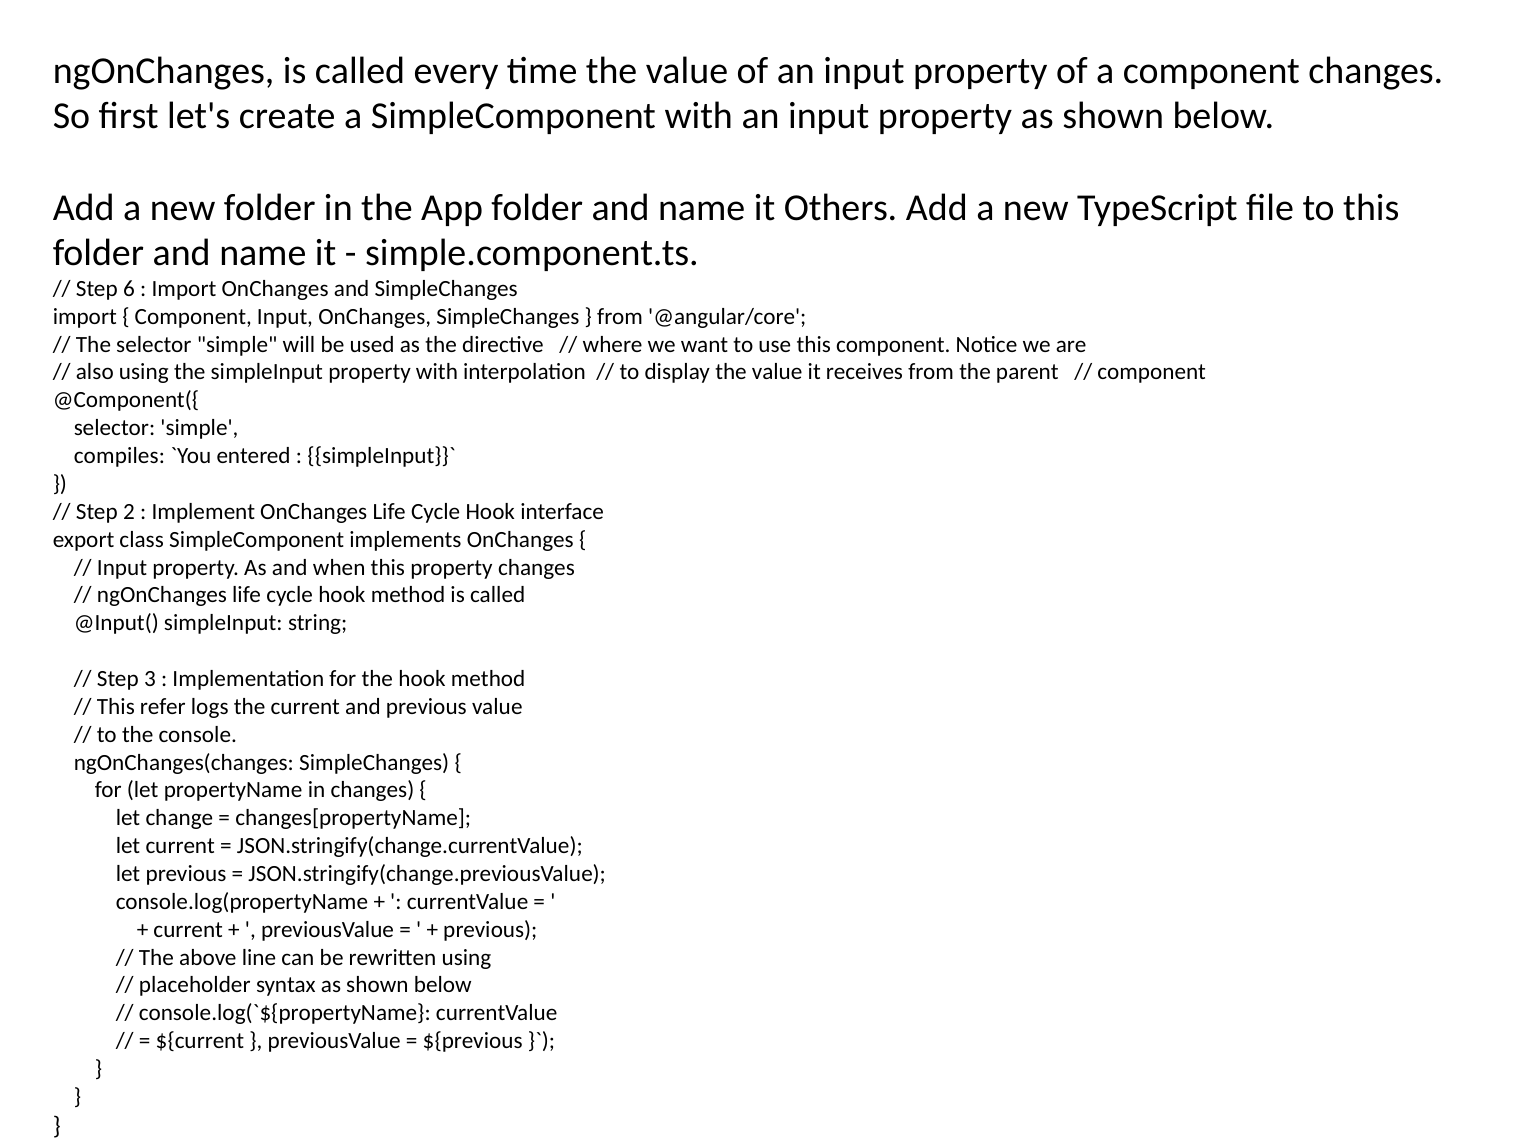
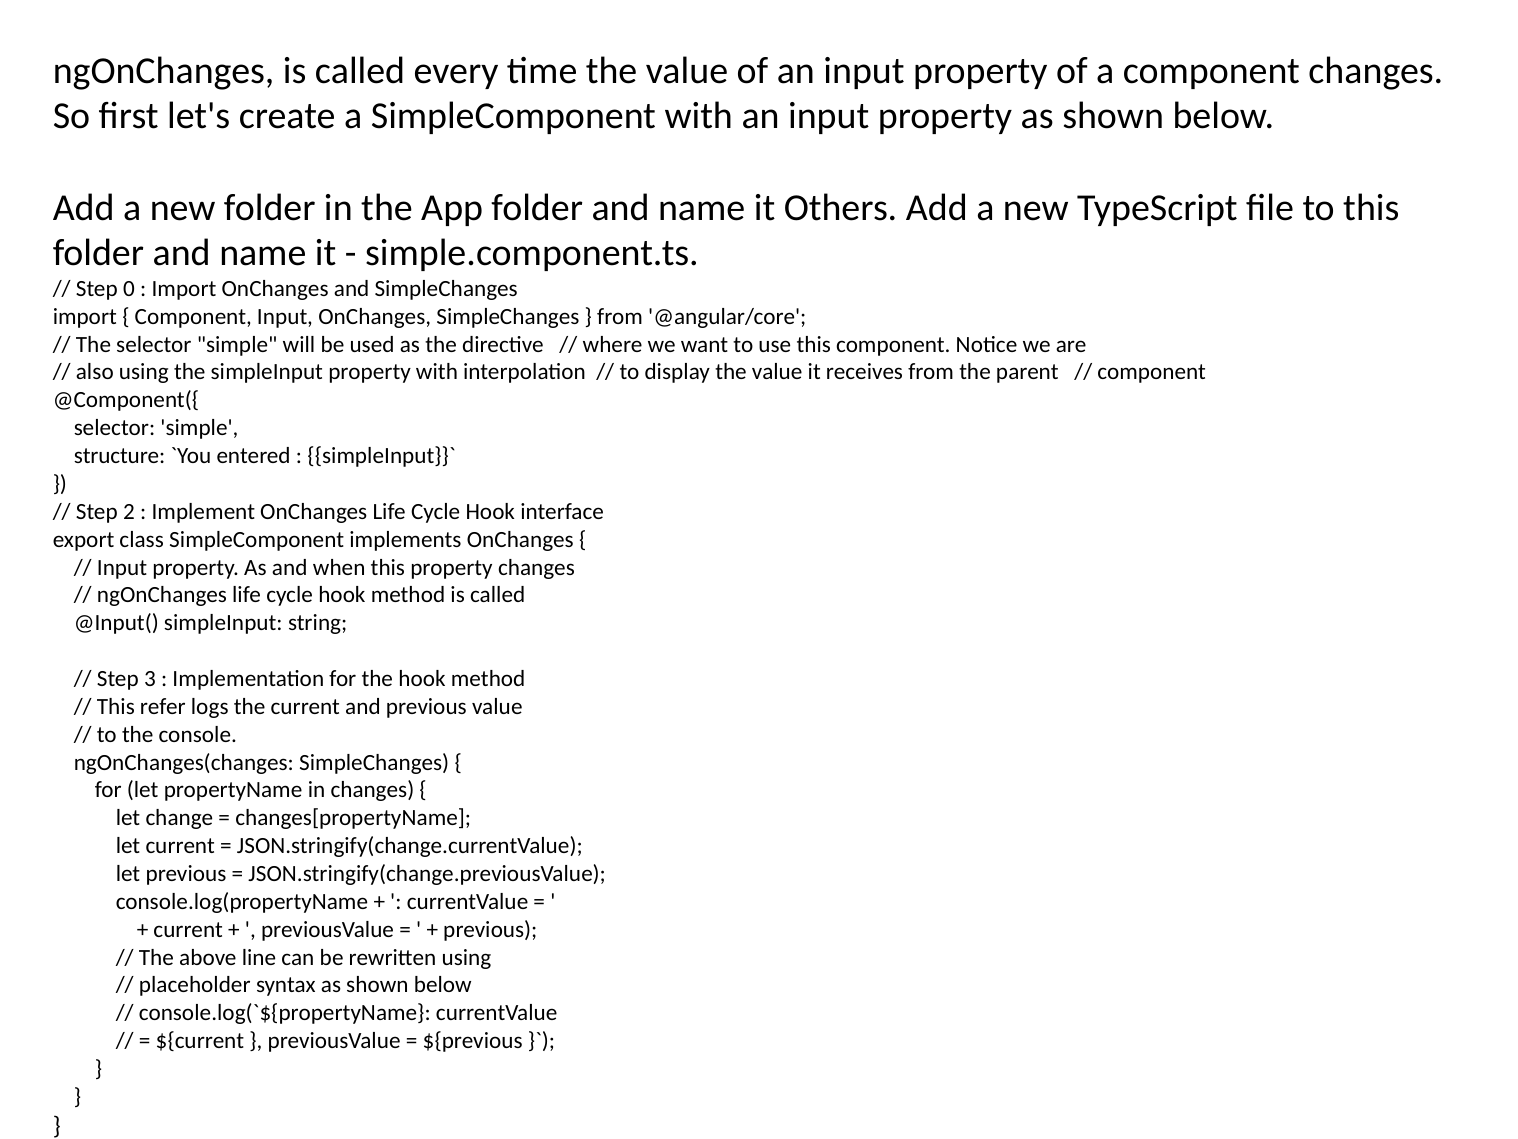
6: 6 -> 0
compiles: compiles -> structure
